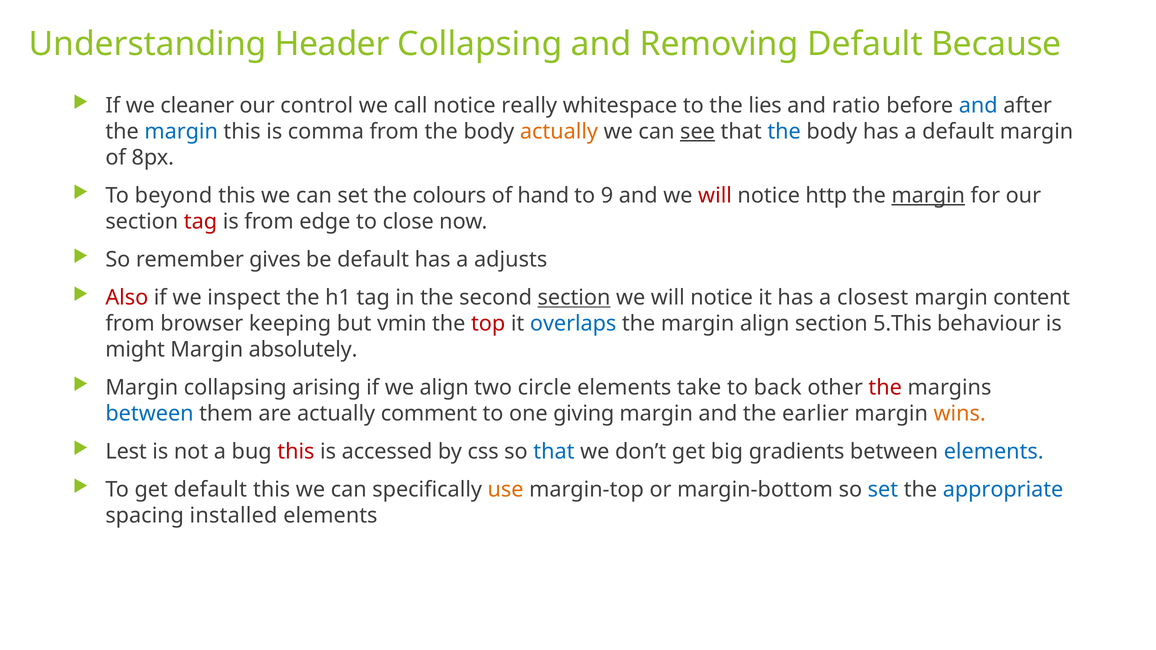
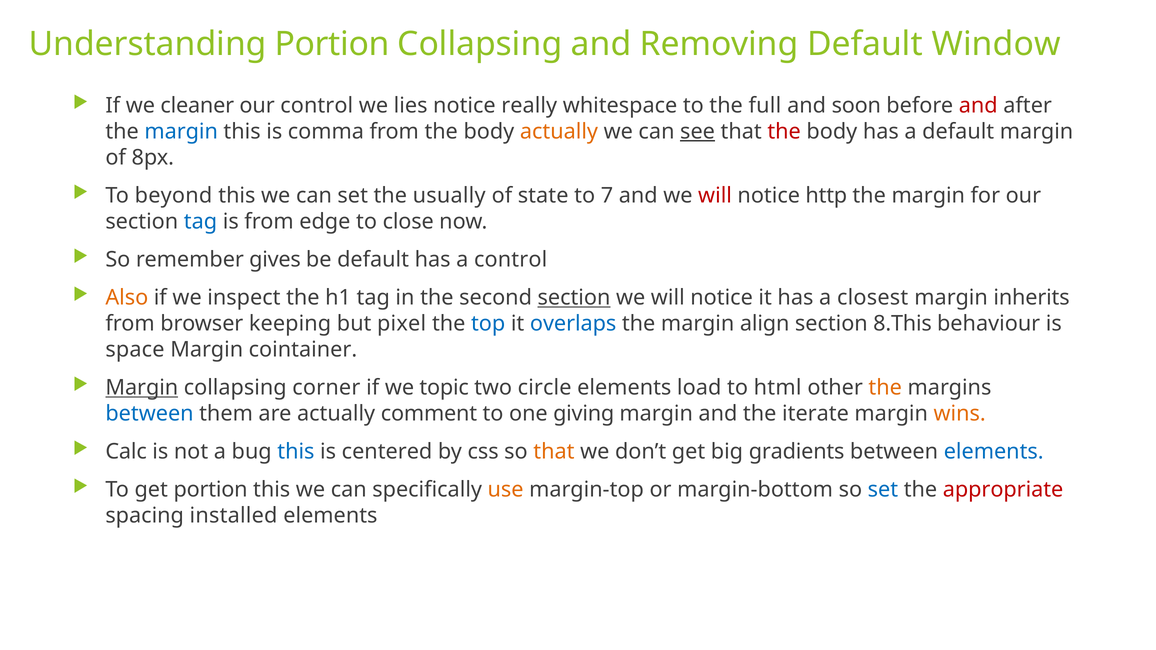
Understanding Header: Header -> Portion
Because: Because -> Window
call: call -> lies
lies: lies -> full
ratio: ratio -> soon
and at (978, 106) colour: blue -> red
the at (784, 132) colour: blue -> red
colours: colours -> usually
hand: hand -> state
9: 9 -> 7
margin at (928, 196) underline: present -> none
tag at (200, 222) colour: red -> blue
a adjusts: adjusts -> control
Also colour: red -> orange
content: content -> inherits
vmin: vmin -> pixel
top colour: red -> blue
5.This: 5.This -> 8.This
might: might -> space
absolutely: absolutely -> cointainer
Margin at (142, 388) underline: none -> present
arising: arising -> corner
we align: align -> topic
take: take -> load
back: back -> html
the at (885, 388) colour: red -> orange
earlier: earlier -> iterate
Lest: Lest -> Calc
this at (296, 452) colour: red -> blue
accessed: accessed -> centered
that at (554, 452) colour: blue -> orange
get default: default -> portion
appropriate colour: blue -> red
